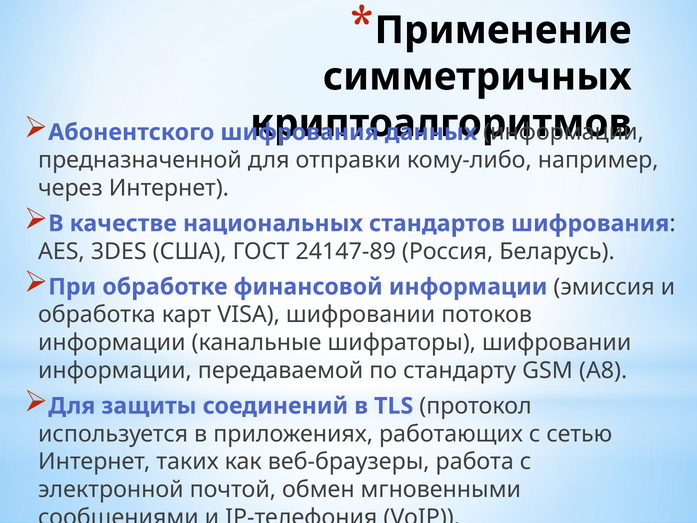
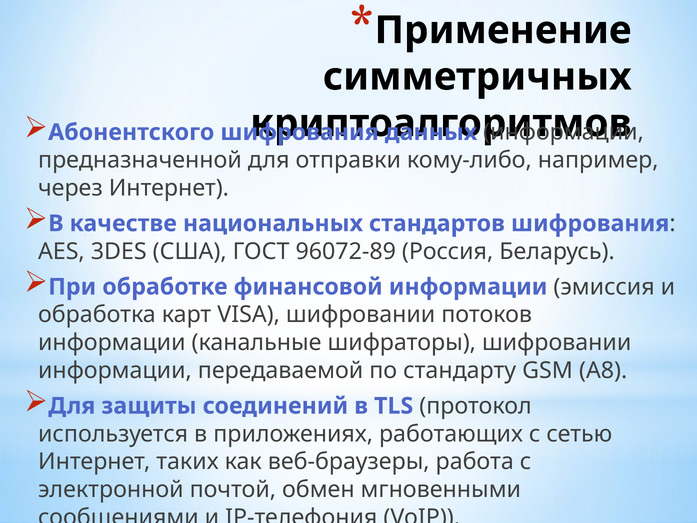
24147-89: 24147-89 -> 96072-89
